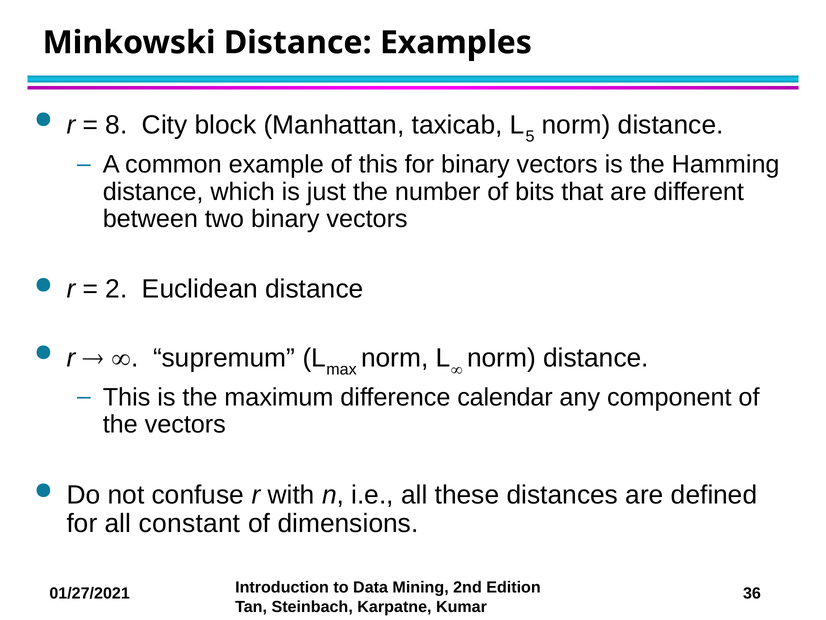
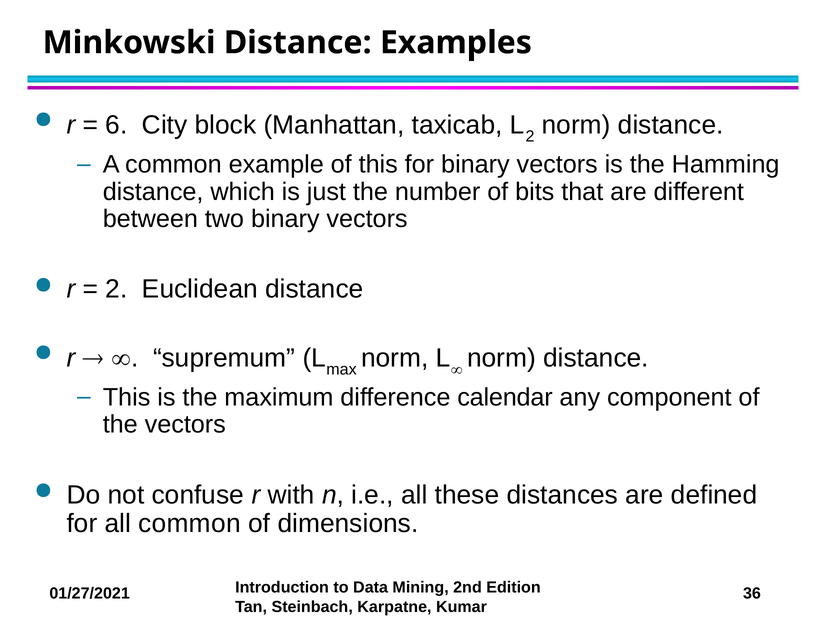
8: 8 -> 6
5 at (530, 136): 5 -> 2
all constant: constant -> common
